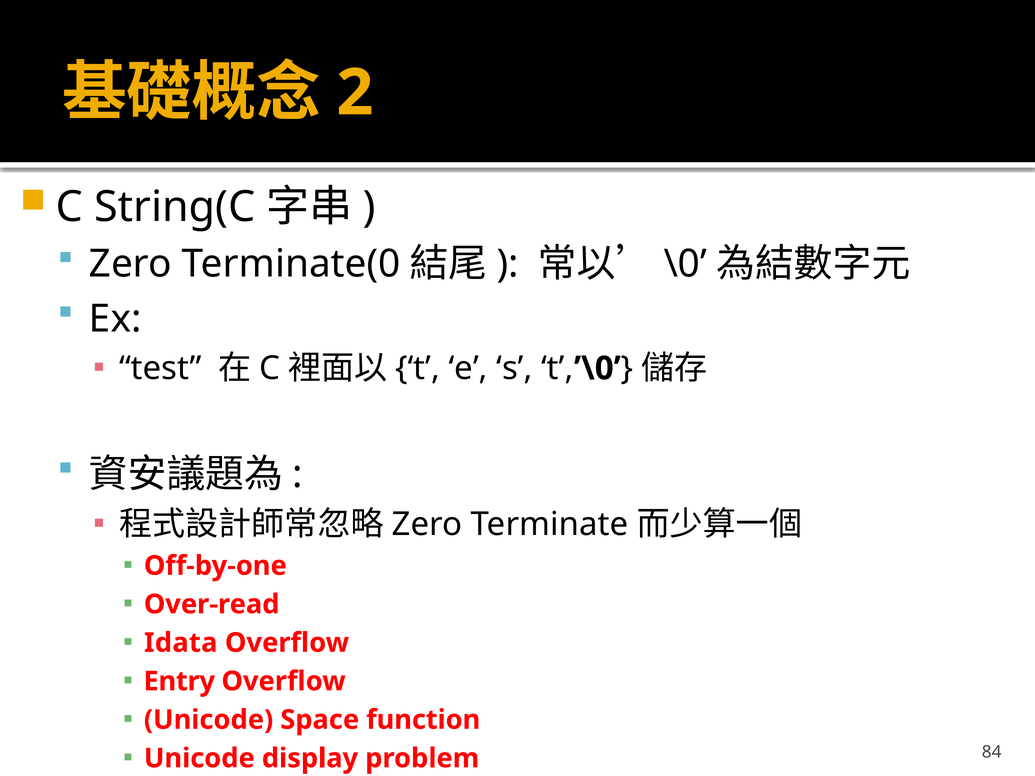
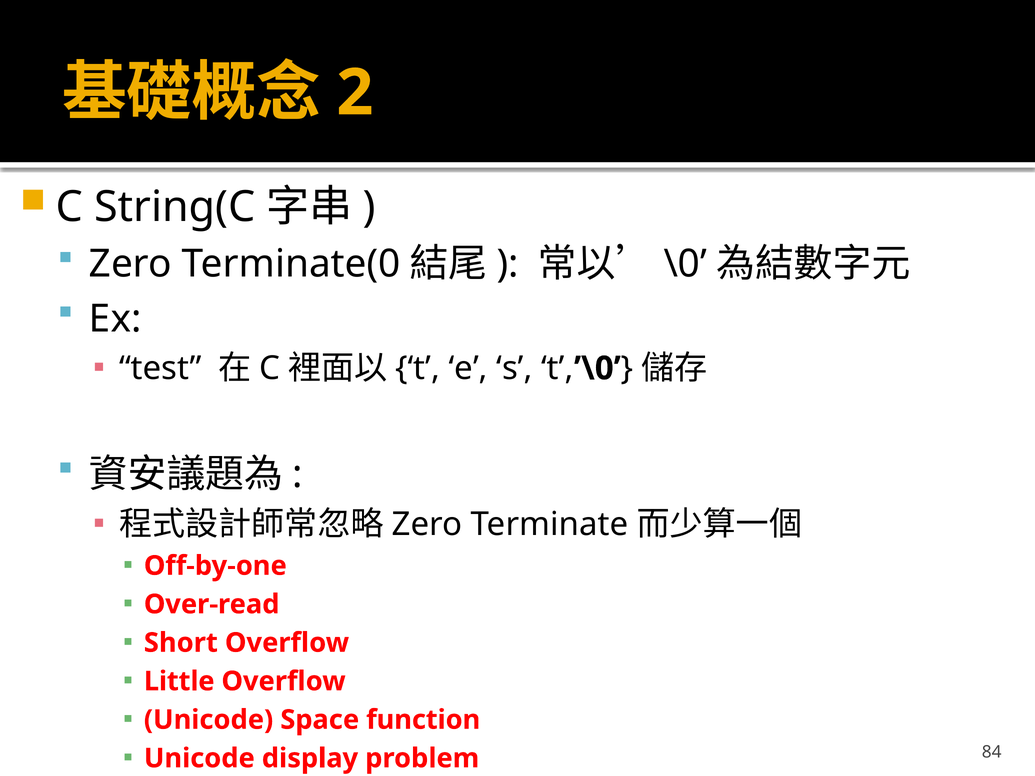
Idata: Idata -> Short
Entry: Entry -> Little
